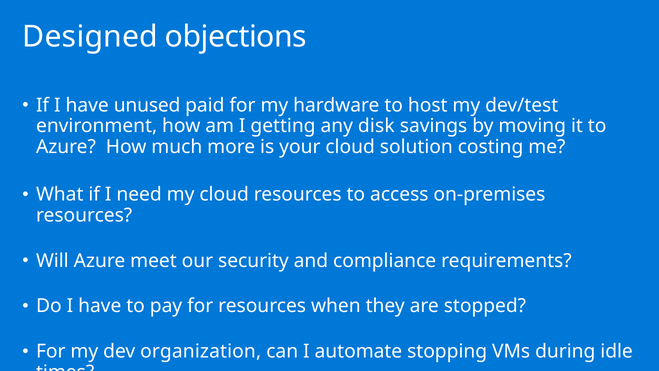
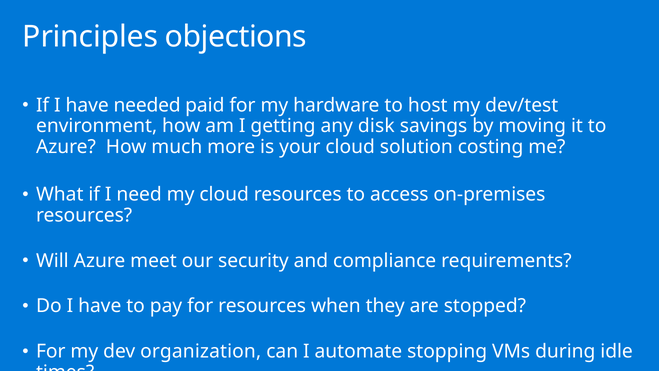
Designed: Designed -> Principles
unused: unused -> needed
